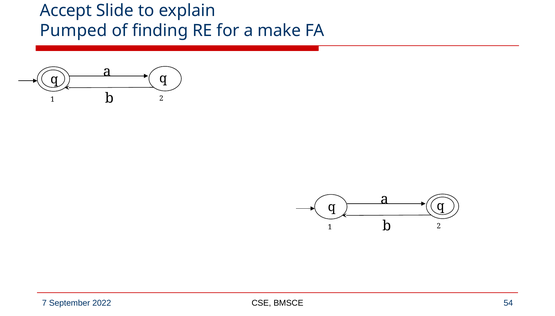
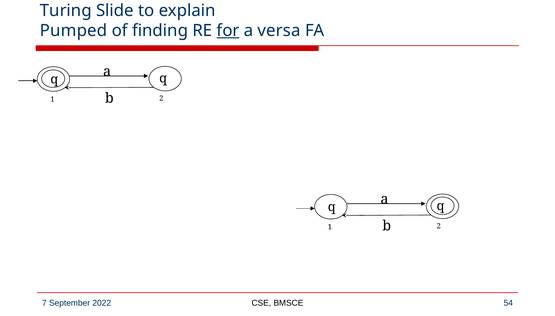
Accept: Accept -> Turing
for underline: none -> present
make: make -> versa
